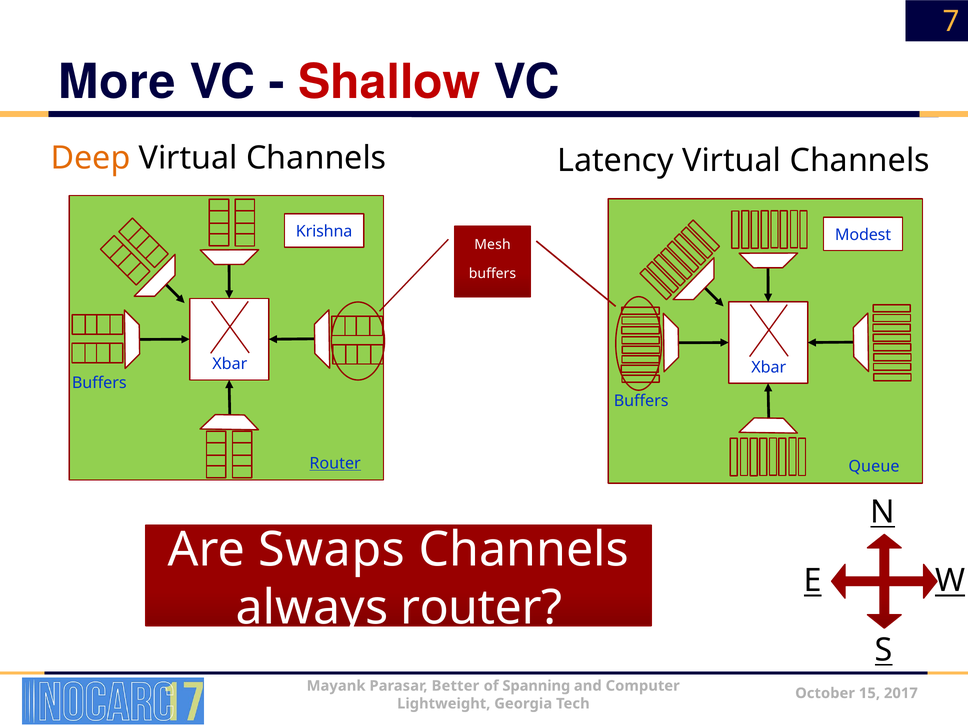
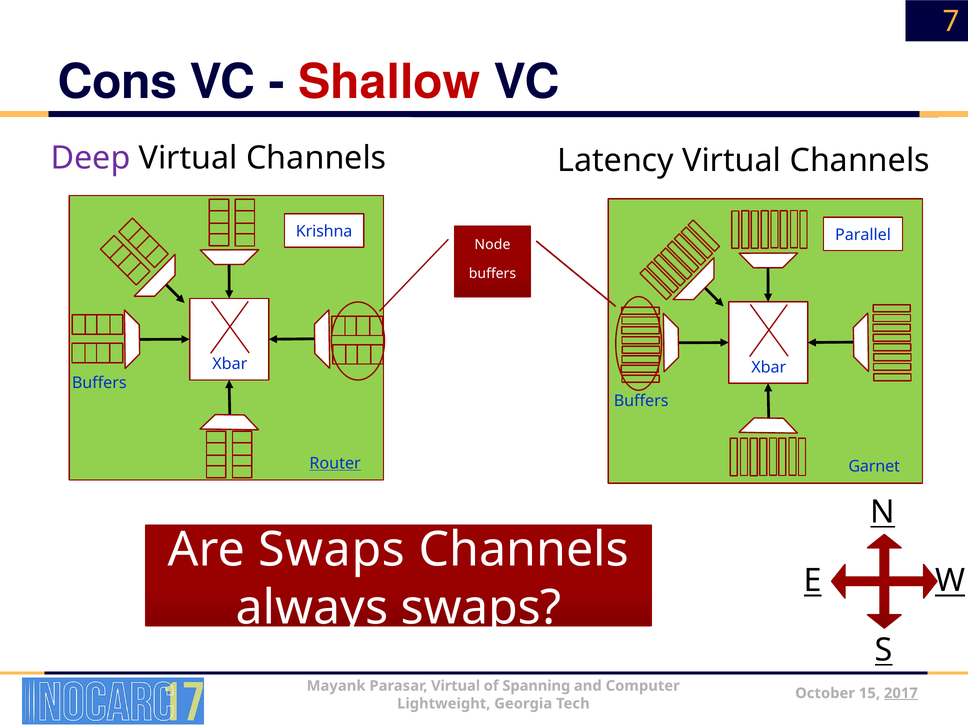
More: More -> Cons
Deep colour: orange -> purple
Modest: Modest -> Parallel
Mesh: Mesh -> Node
Queue: Queue -> Garnet
always router: router -> swaps
Parasar Better: Better -> Virtual
2017 underline: none -> present
